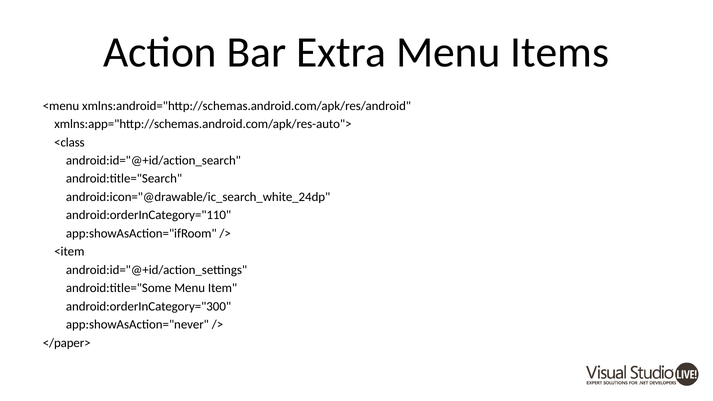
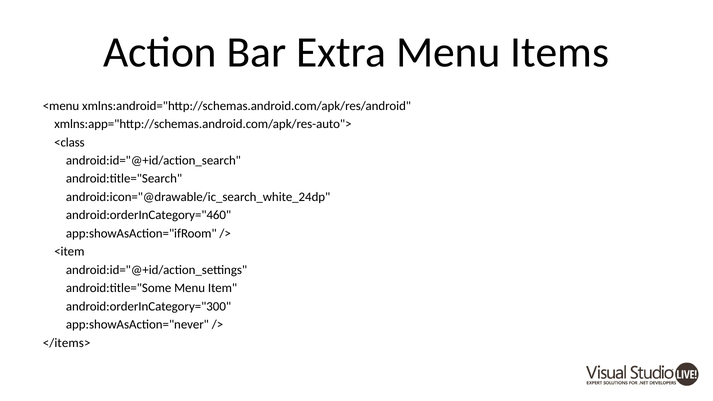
android:orderInCategory="110: android:orderInCategory="110 -> android:orderInCategory="460
</paper>: </paper> -> </items>
